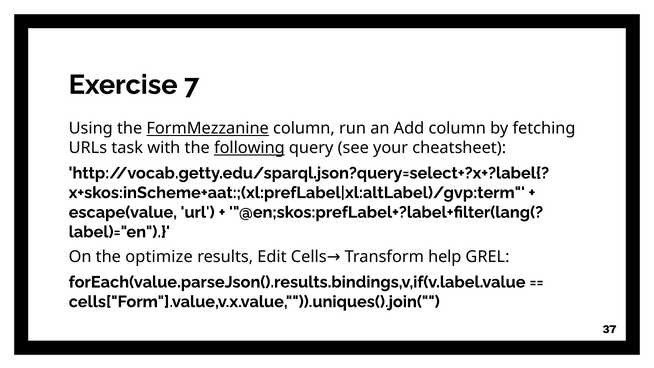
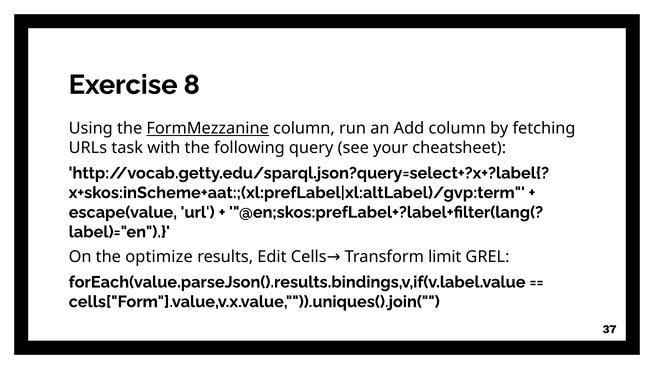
7: 7 -> 8
following underline: present -> none
help: help -> limit
